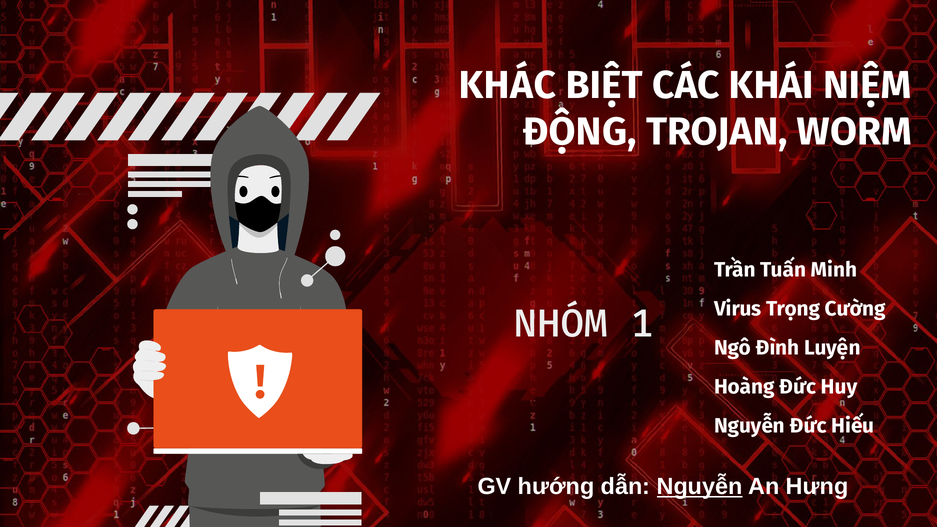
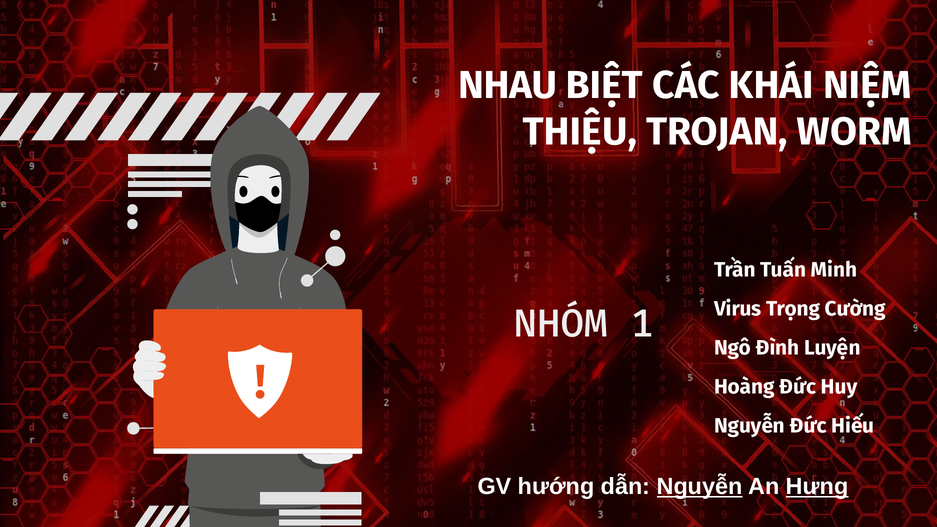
KHÁC: KHÁC -> NHAU
ĐỘNG: ĐỘNG -> THIỆU
Hưng underline: none -> present
